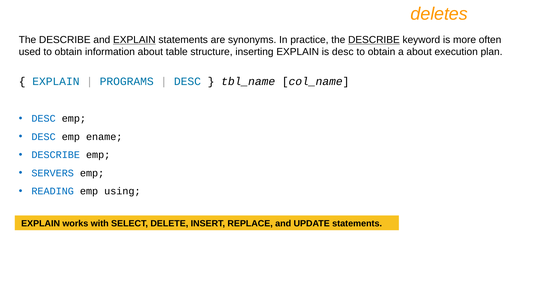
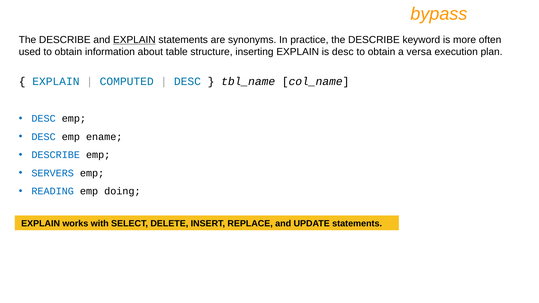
deletes: deletes -> bypass
DESCRIBE at (374, 40) underline: present -> none
a about: about -> versa
PROGRAMS: PROGRAMS -> COMPUTED
using: using -> doing
